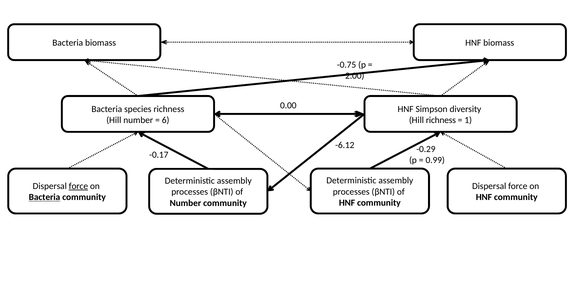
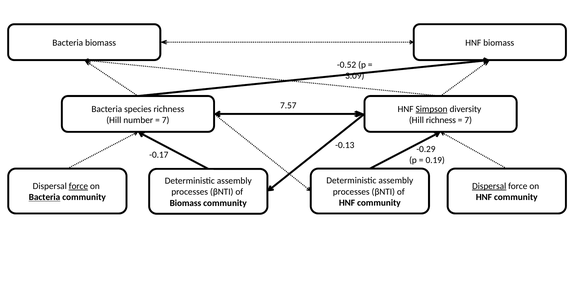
-0.75: -0.75 -> -0.52
2.00: 2.00 -> 3.09
0.00: 0.00 -> 7.57
Simpson underline: none -> present
6 at (166, 120): 6 -> 7
1 at (468, 120): 1 -> 7
-6.12: -6.12 -> -0.13
0.99: 0.99 -> 0.19
Dispersal at (489, 186) underline: none -> present
Number at (185, 203): Number -> Biomass
